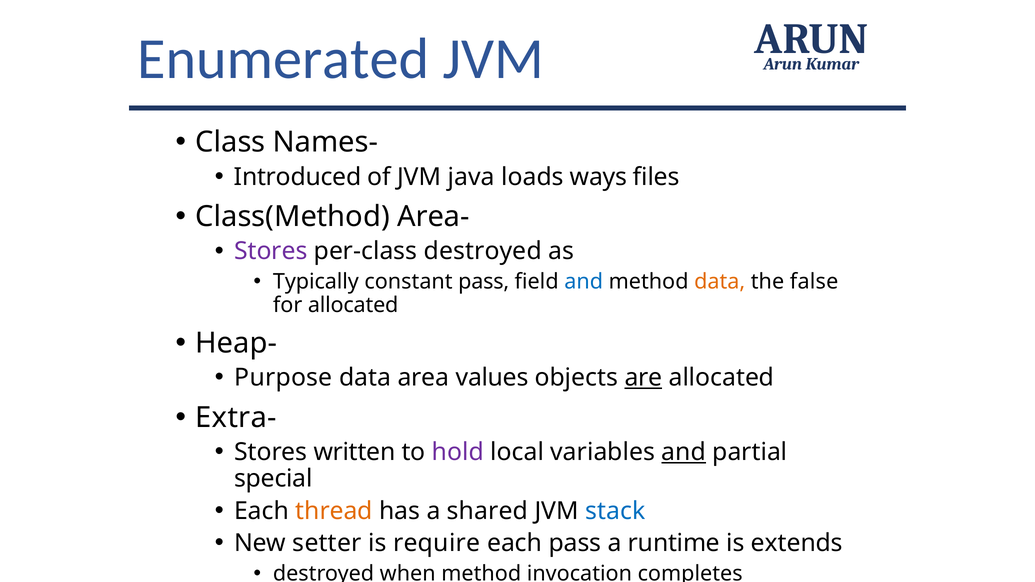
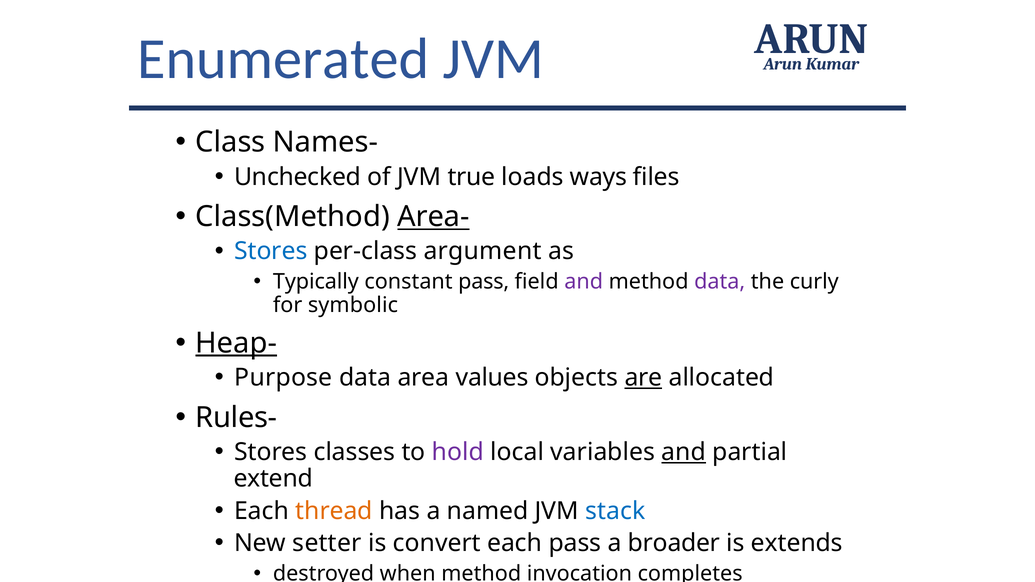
Introduced: Introduced -> Unchecked
java: java -> true
Area- underline: none -> present
Stores at (271, 251) colour: purple -> blue
per-class destroyed: destroyed -> argument
and at (584, 282) colour: blue -> purple
data at (720, 282) colour: orange -> purple
false: false -> curly
for allocated: allocated -> symbolic
Heap- underline: none -> present
Extra-: Extra- -> Rules-
written: written -> classes
special: special -> extend
shared: shared -> named
require: require -> convert
runtime: runtime -> broader
